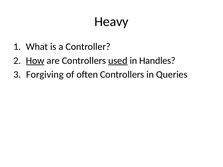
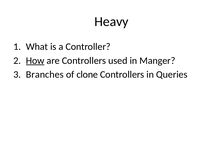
used underline: present -> none
Handles: Handles -> Manger
Forgiving: Forgiving -> Branches
often: often -> clone
